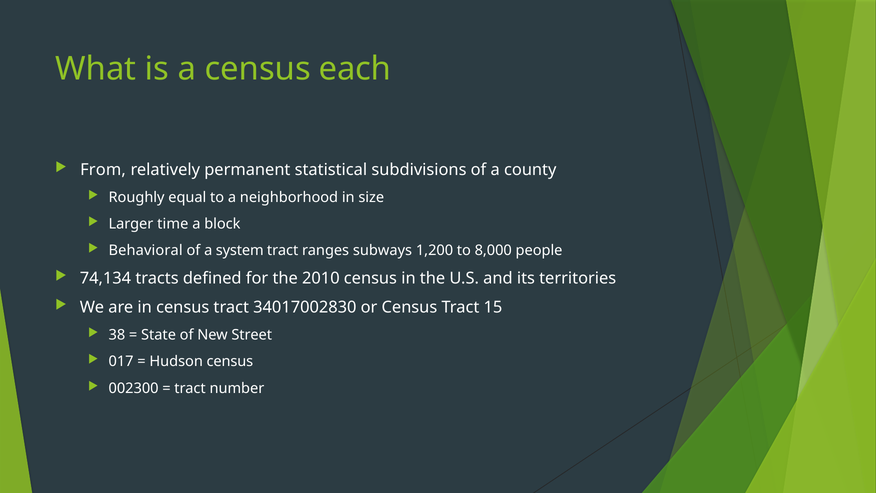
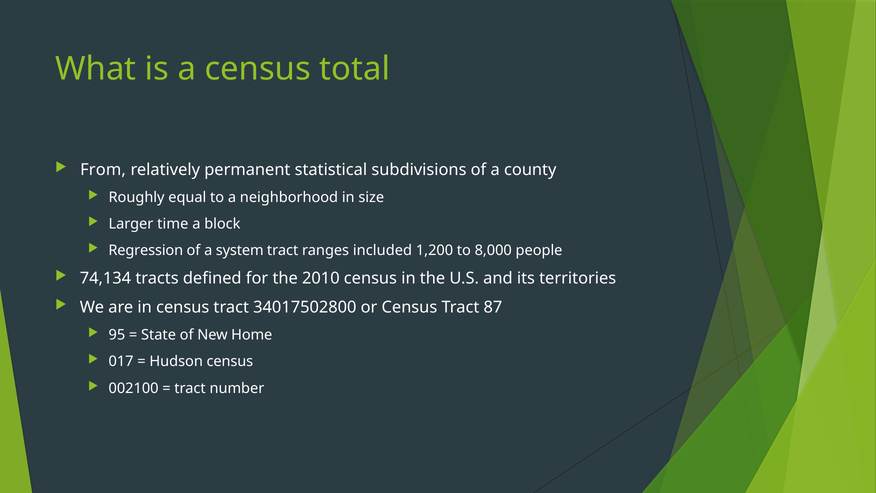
each: each -> total
Behavioral: Behavioral -> Regression
subways: subways -> included
34017002830: 34017002830 -> 34017502800
15: 15 -> 87
38: 38 -> 95
Street: Street -> Home
002300: 002300 -> 002100
